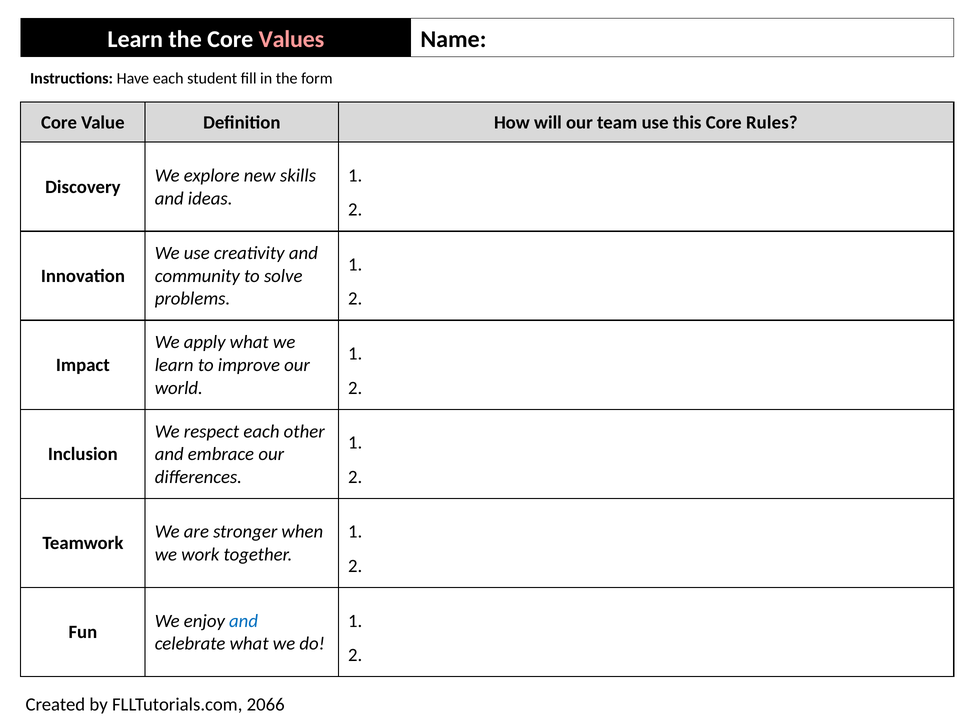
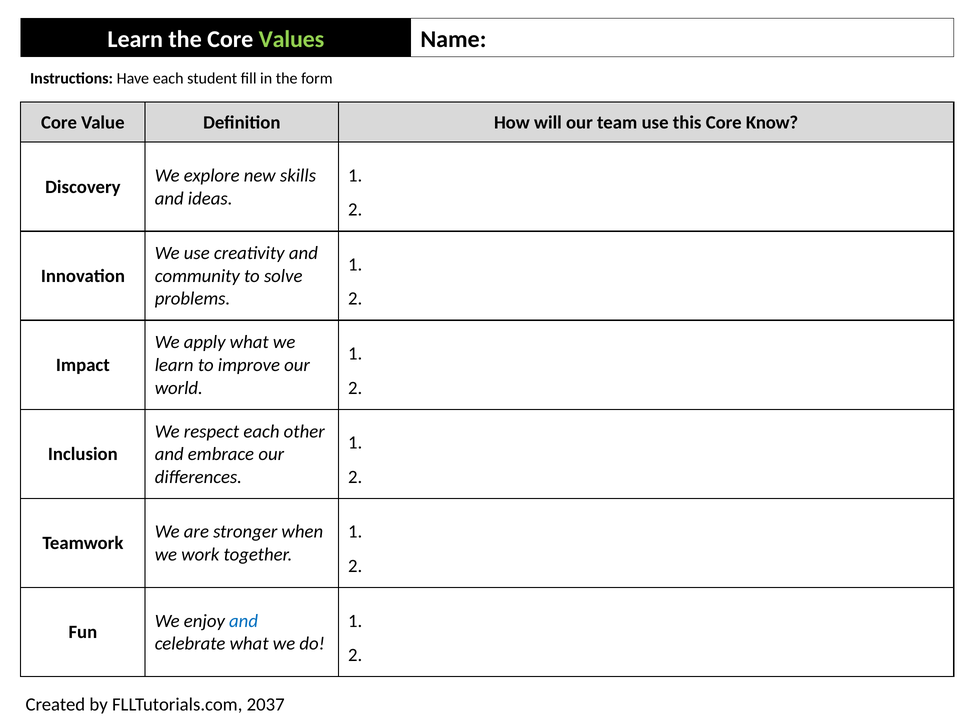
Values colour: pink -> light green
Rules: Rules -> Know
2066: 2066 -> 2037
